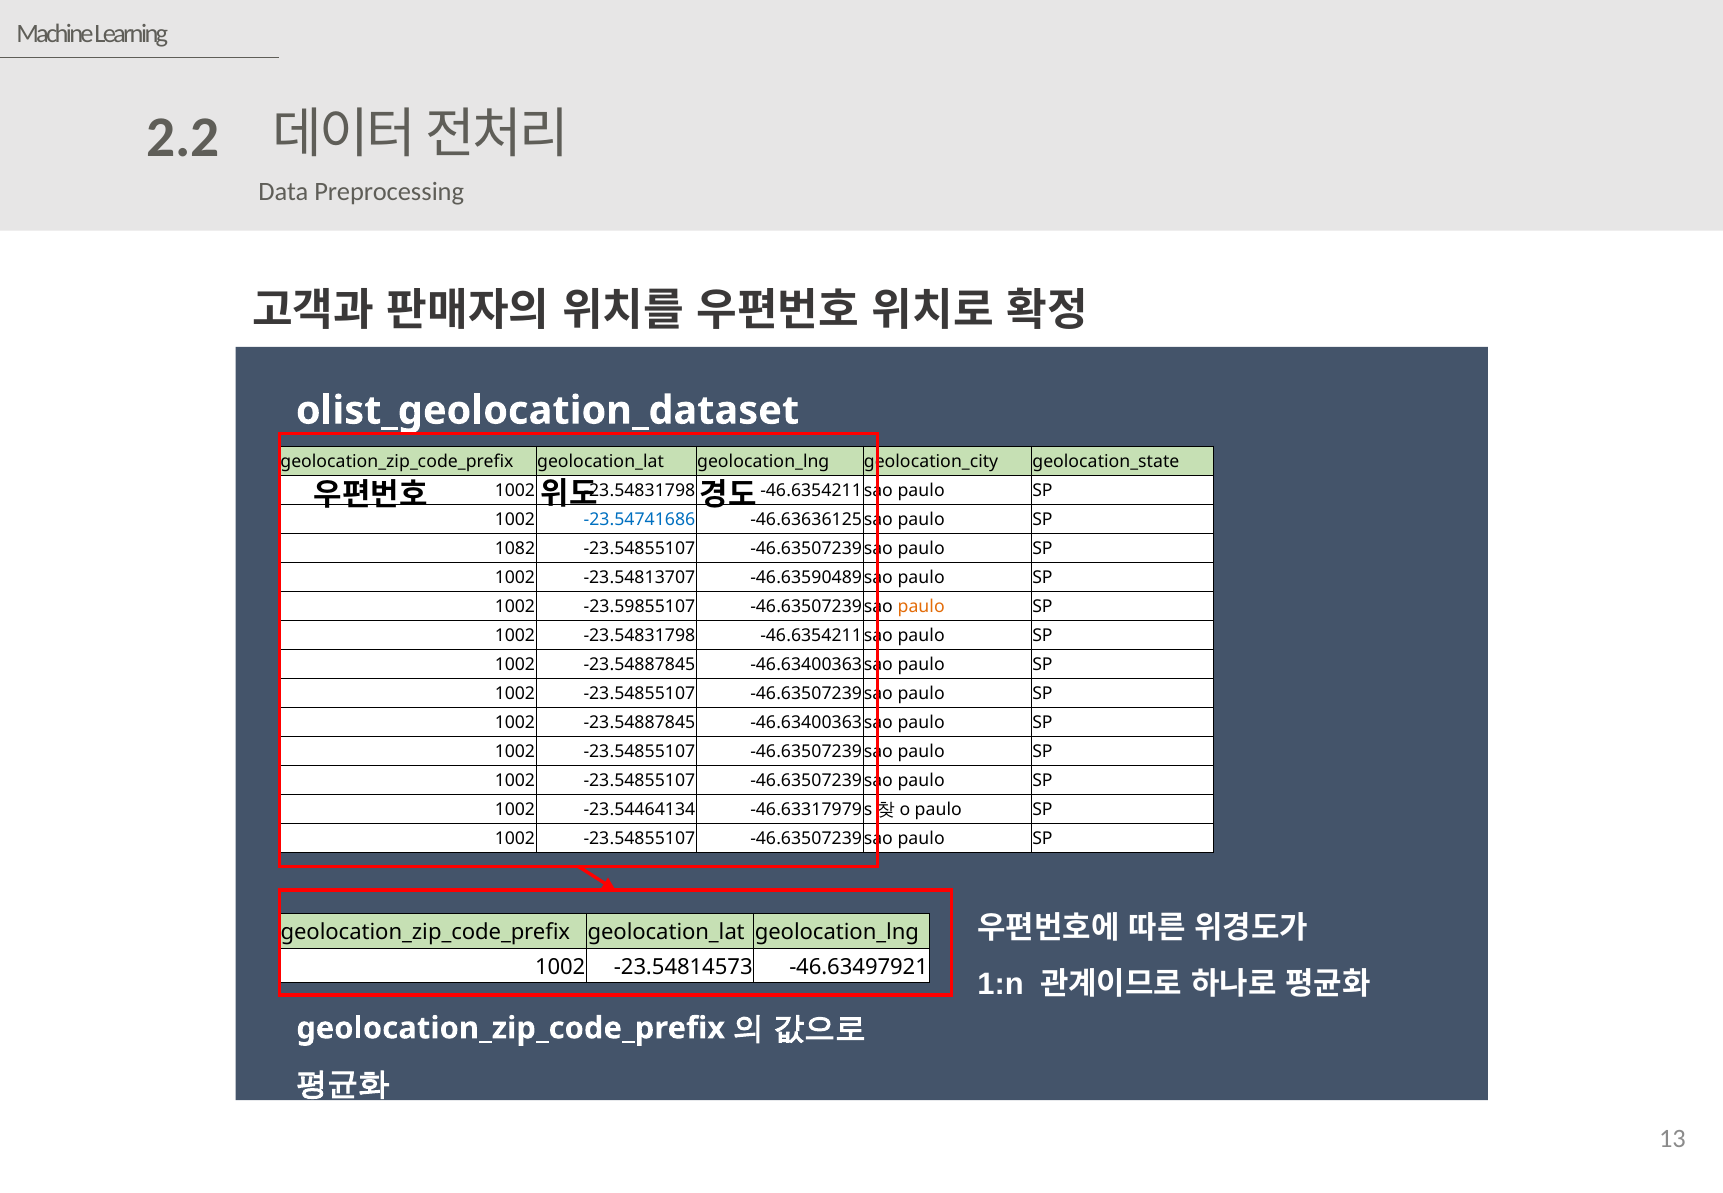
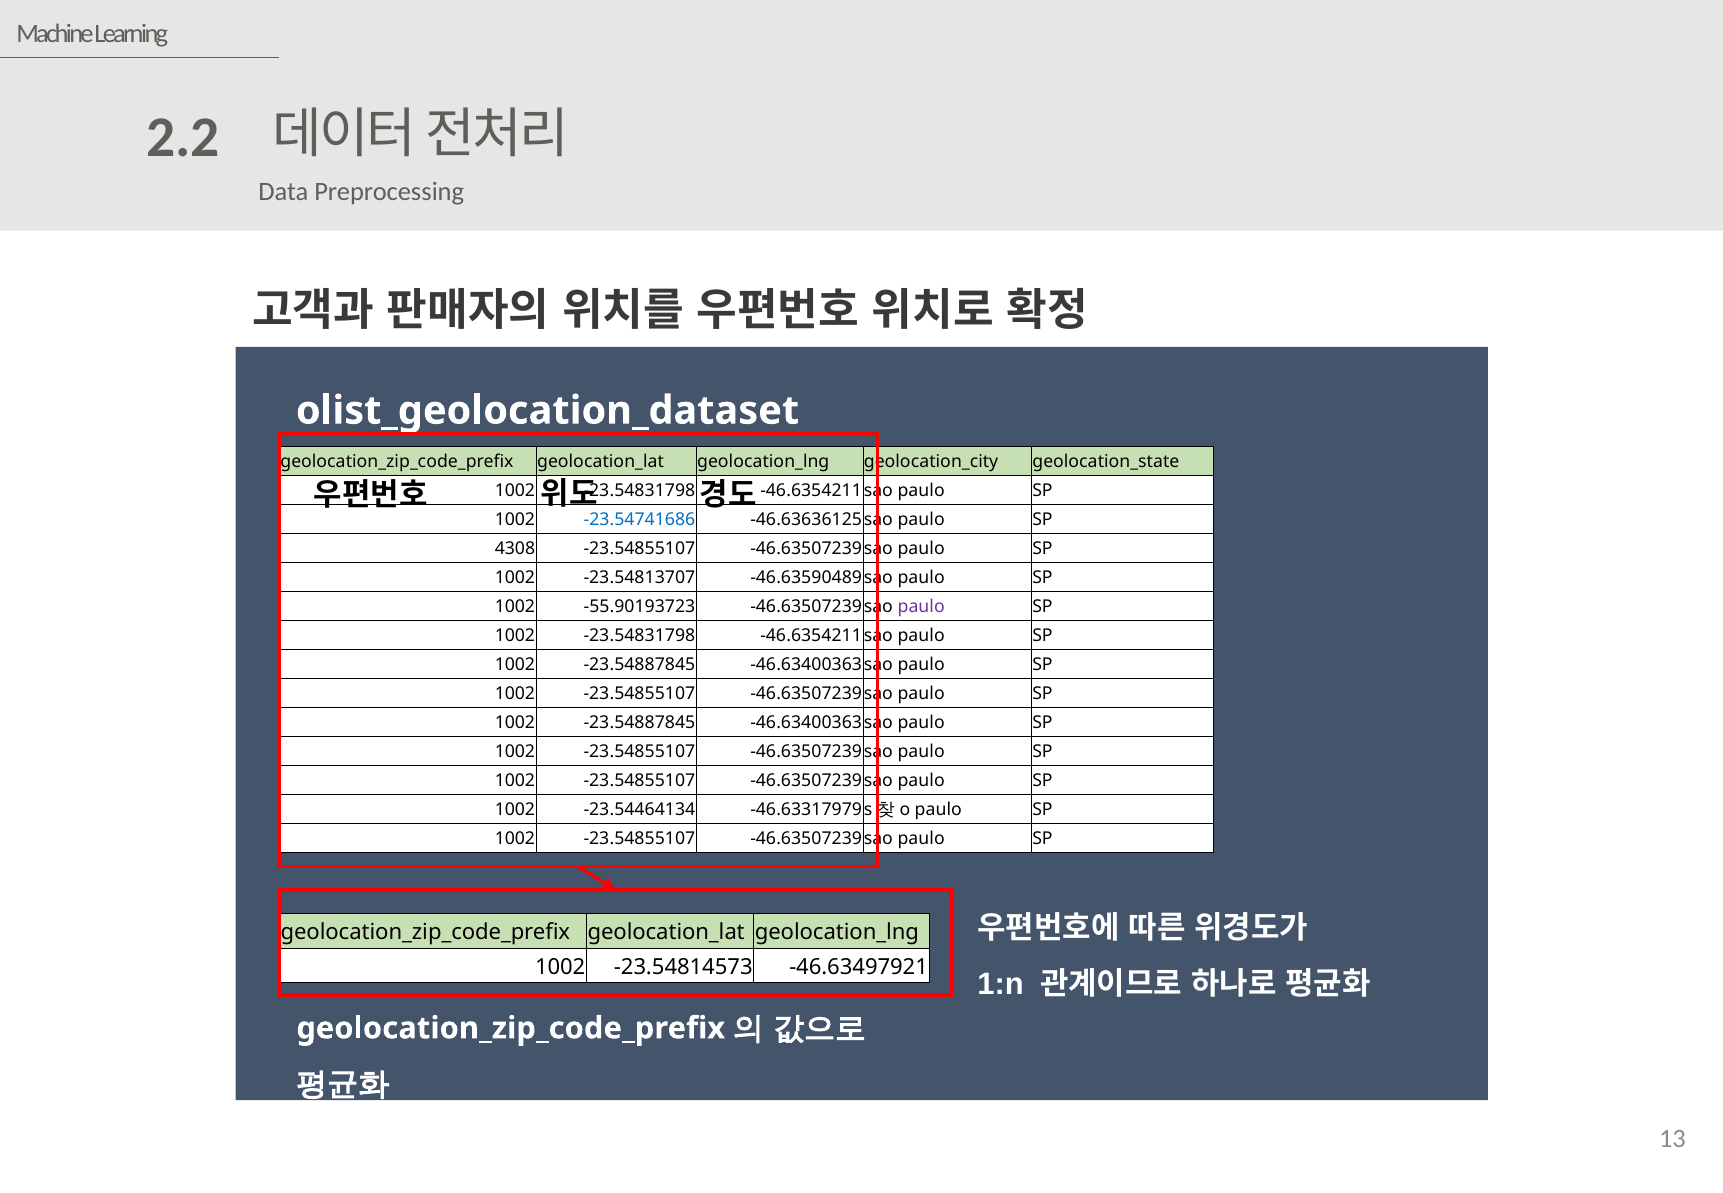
1082: 1082 -> 4308
-23.59855107: -23.59855107 -> -55.90193723
paulo at (921, 607) colour: orange -> purple
